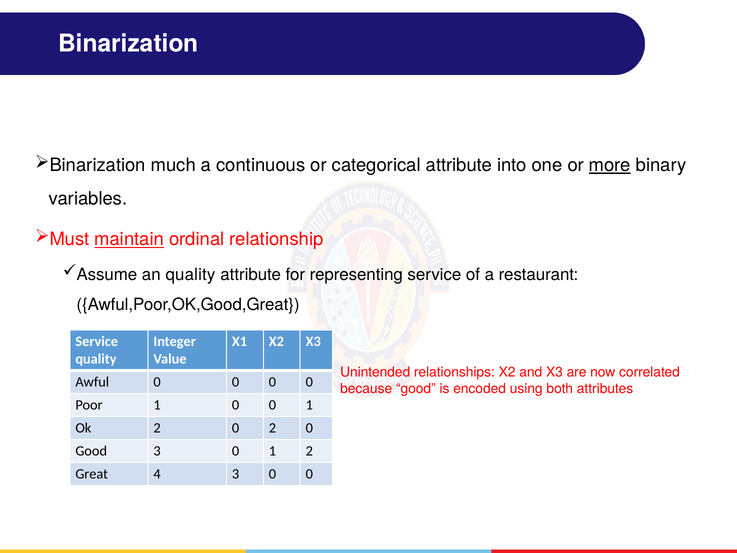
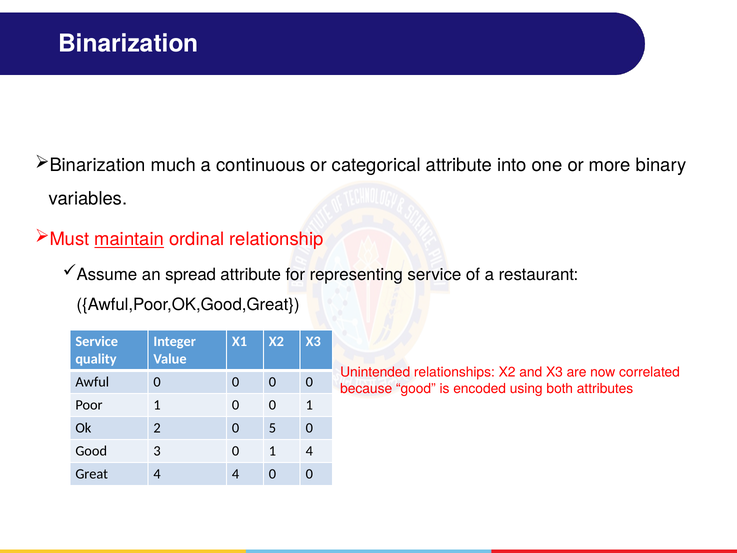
more underline: present -> none
an quality: quality -> spread
0 2: 2 -> 5
1 2: 2 -> 4
4 3: 3 -> 4
